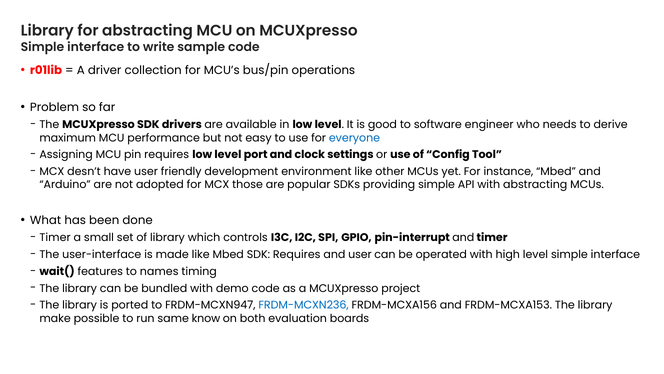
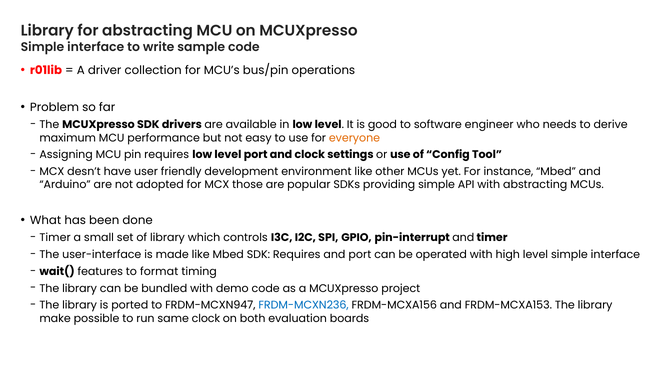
everyone colour: blue -> orange
and user: user -> port
names: names -> format
same know: know -> clock
